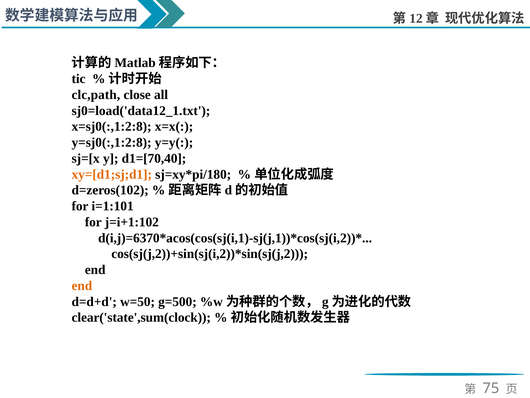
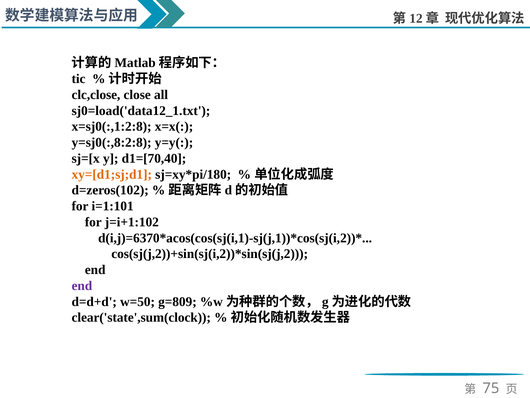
clc,path: clc,path -> clc,close
y=sj0(:,1:2:8: y=sj0(:,1:2:8 -> y=sj0(:,8:2:8
end at (82, 285) colour: orange -> purple
g=500: g=500 -> g=809
